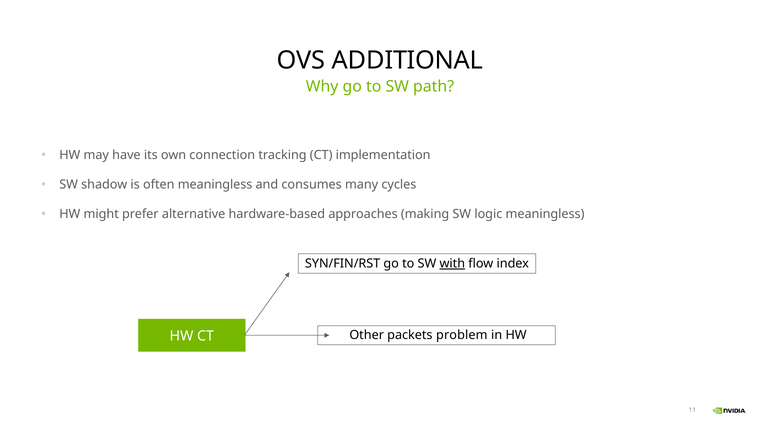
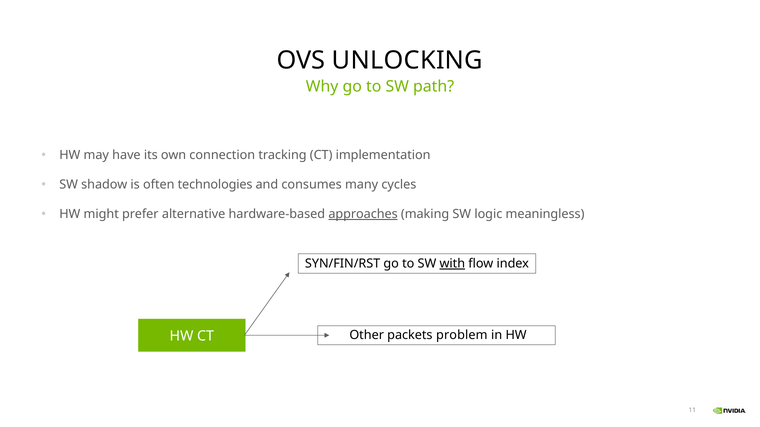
ADDITIONAL: ADDITIONAL -> UNLOCKING
often meaningless: meaningless -> technologies
approaches underline: none -> present
